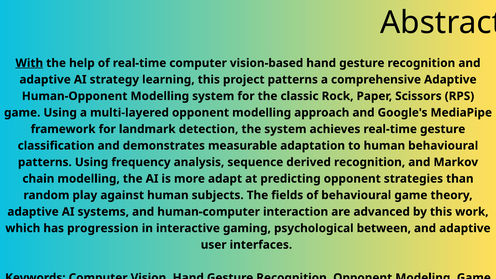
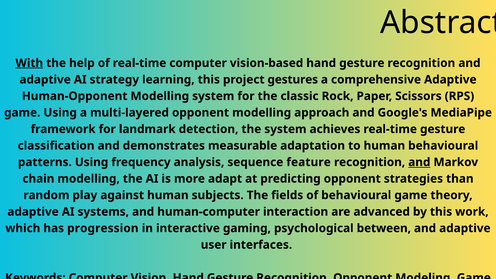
project patterns: patterns -> gestures
derived: derived -> feature
and at (419, 162) underline: none -> present
